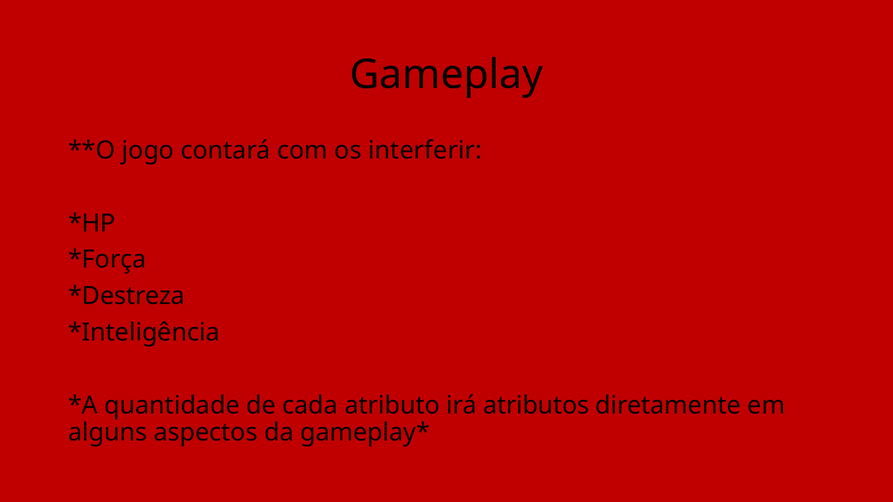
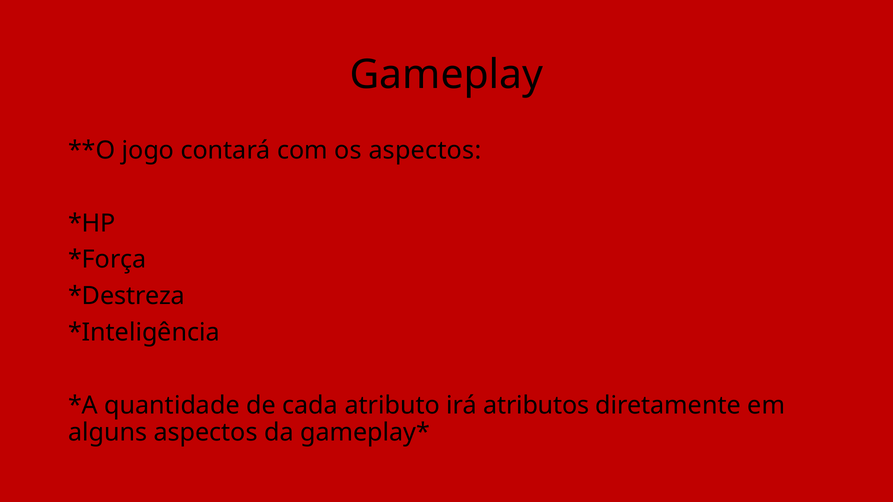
os interferir: interferir -> aspectos
